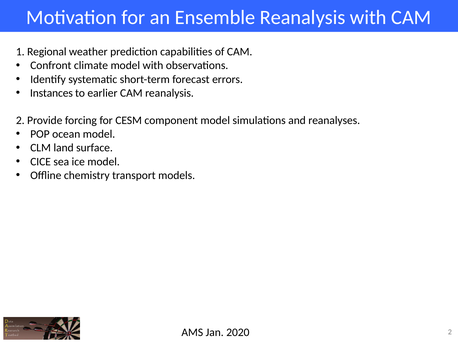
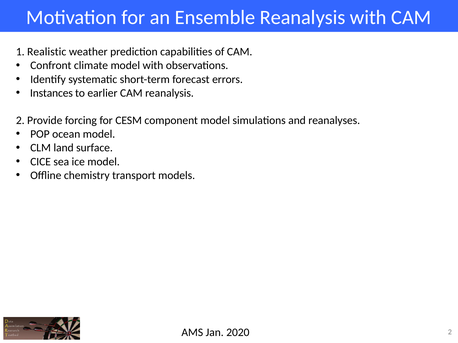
Regional: Regional -> Realistic
